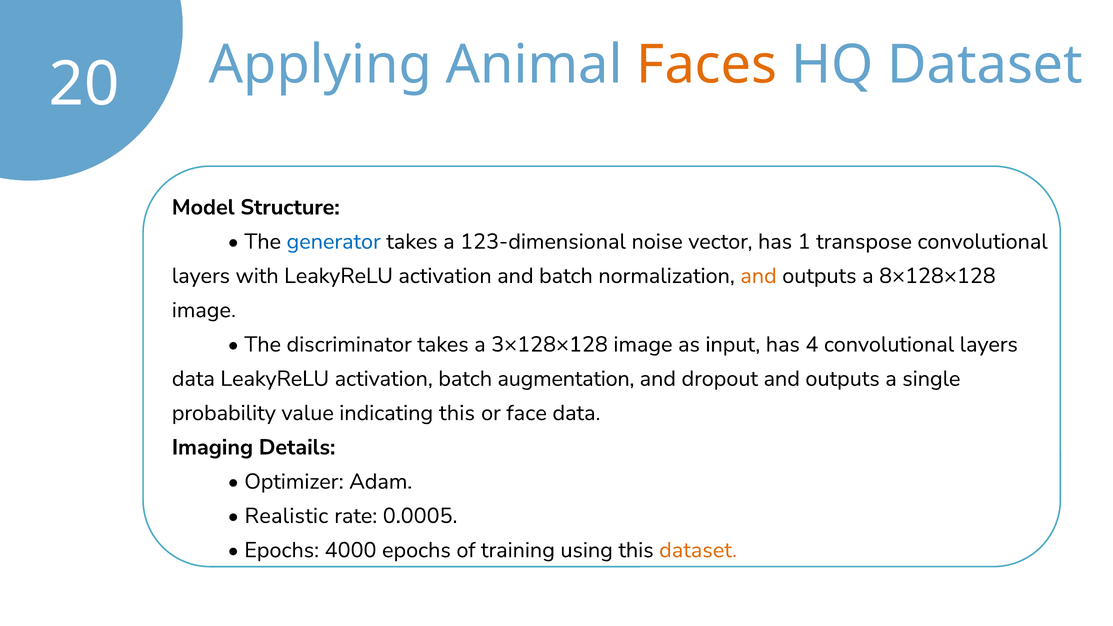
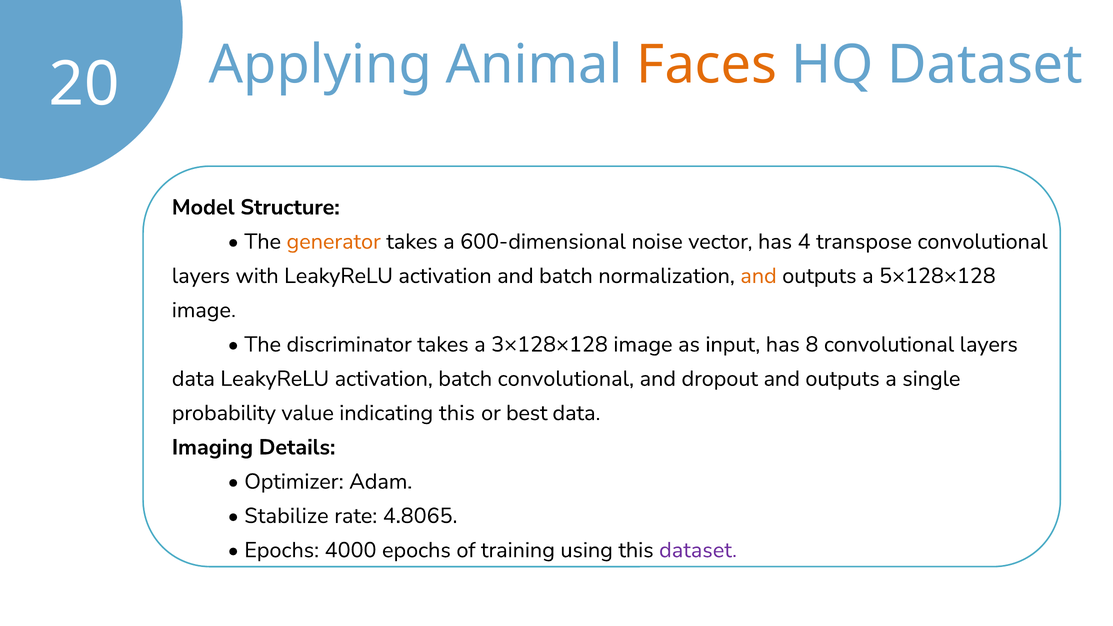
generator colour: blue -> orange
123-dimensional: 123-dimensional -> 600-dimensional
1: 1 -> 4
8×128×128: 8×128×128 -> 5×128×128
4: 4 -> 8
batch augmentation: augmentation -> convolutional
face: face -> best
Realistic: Realistic -> Stabilize
0.0005: 0.0005 -> 4.8065
dataset at (698, 550) colour: orange -> purple
